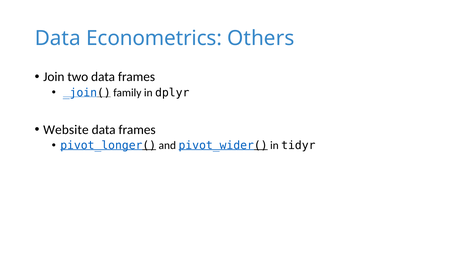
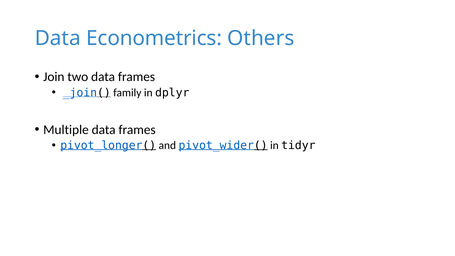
Website: Website -> Multiple
